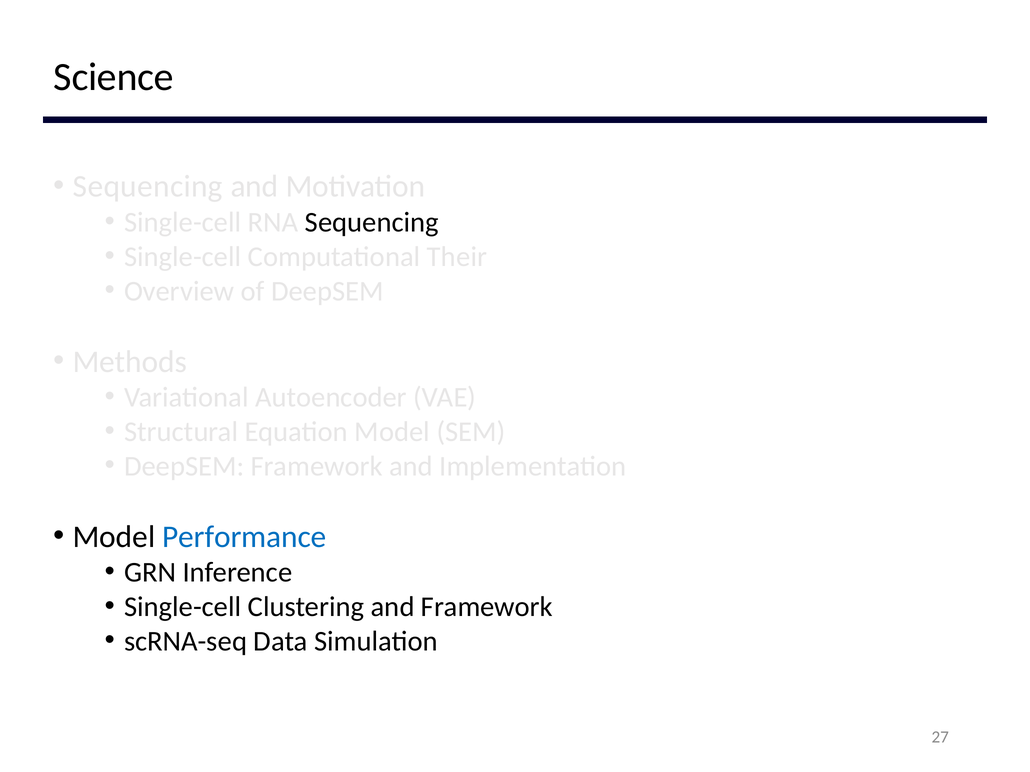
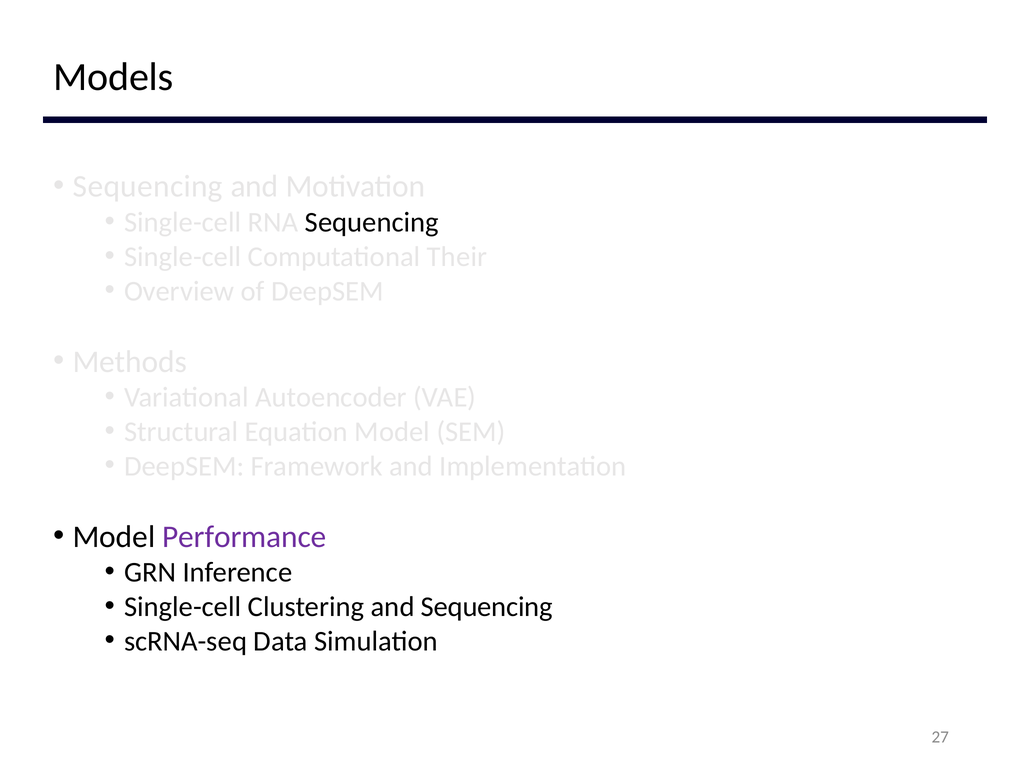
Science: Science -> Models
Performance colour: blue -> purple
and Framework: Framework -> Sequencing
